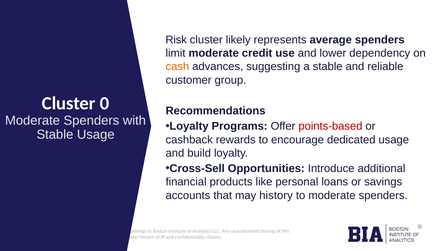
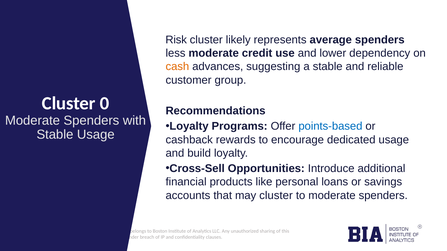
limit: limit -> less
points-based colour: red -> blue
may history: history -> cluster
